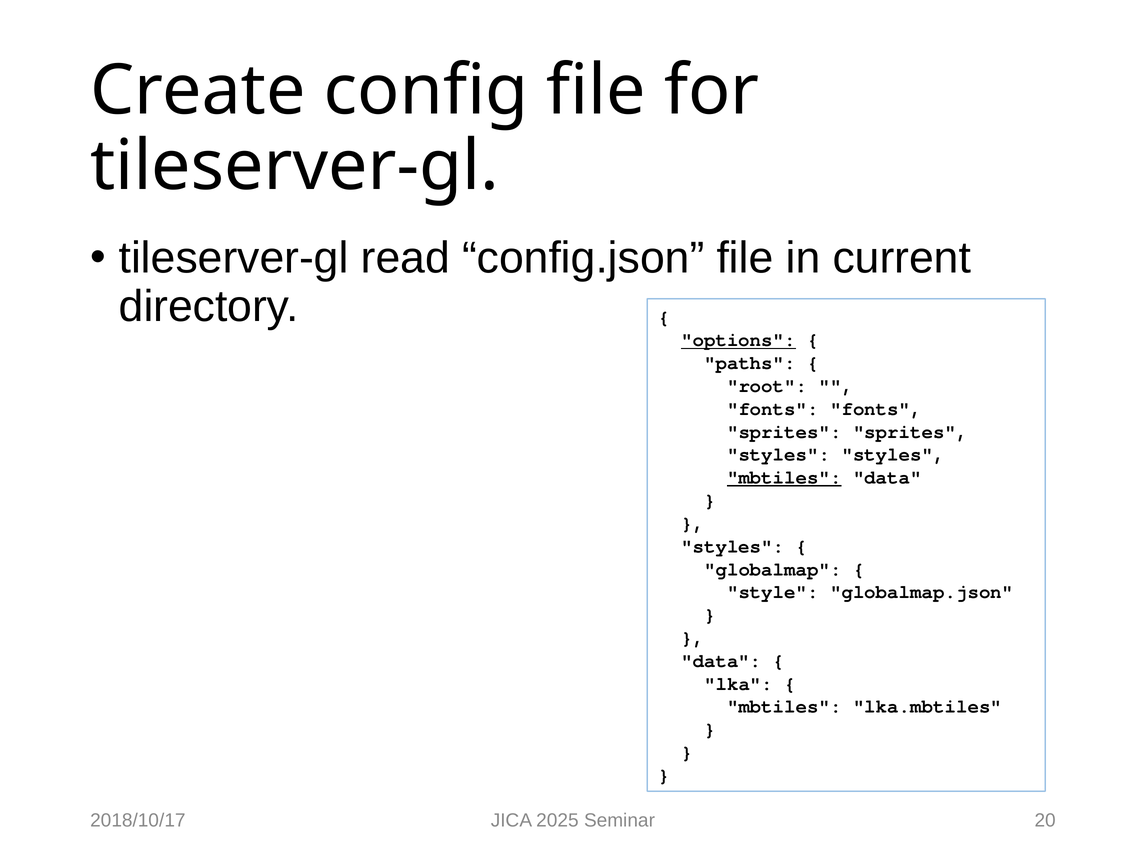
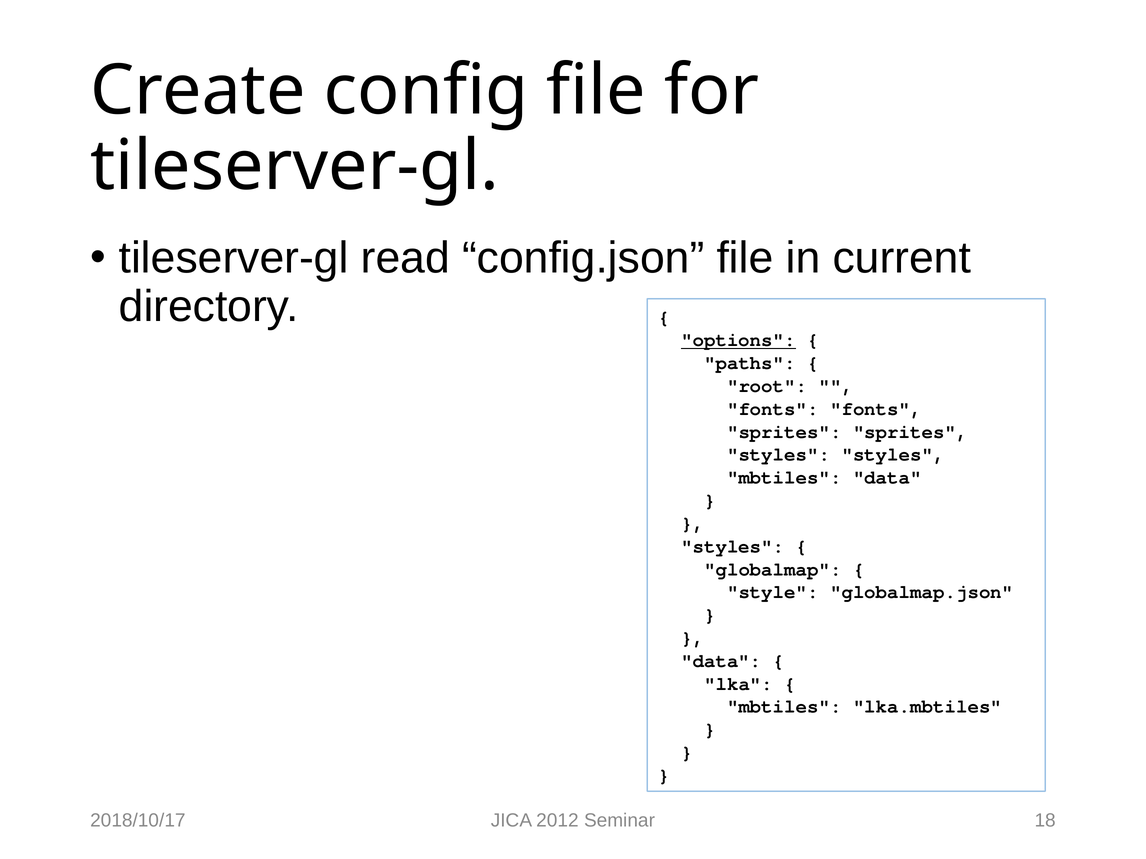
mbtiles at (784, 478) underline: present -> none
2025: 2025 -> 2012
20: 20 -> 18
